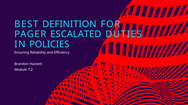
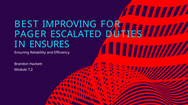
DEFINITION: DEFINITION -> IMPROVING
POLICIES: POLICIES -> ENSURES
